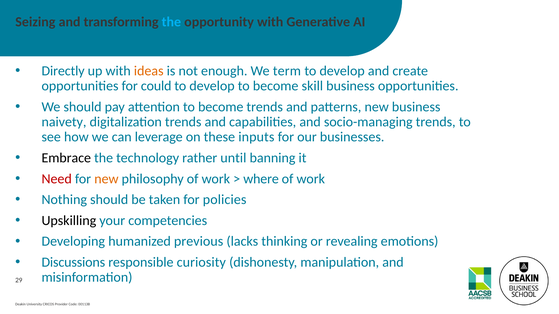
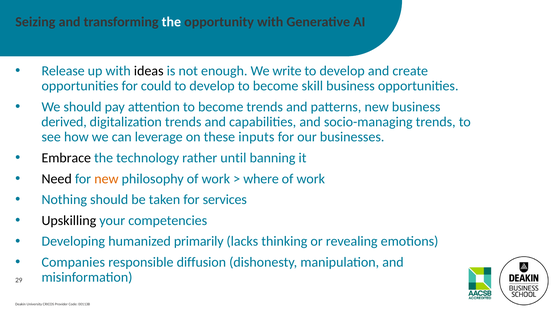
the at (171, 22) colour: light blue -> white
Directly: Directly -> Release
ideas colour: orange -> black
term: term -> write
naivety: naivety -> derived
Need colour: red -> black
policies: policies -> services
previous: previous -> primarily
Discussions: Discussions -> Companies
curiosity: curiosity -> diffusion
